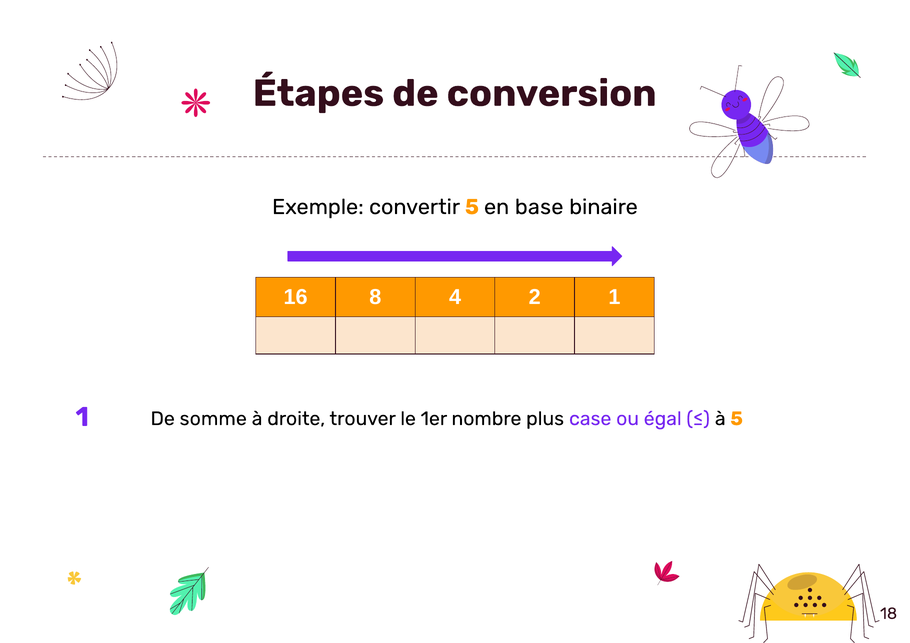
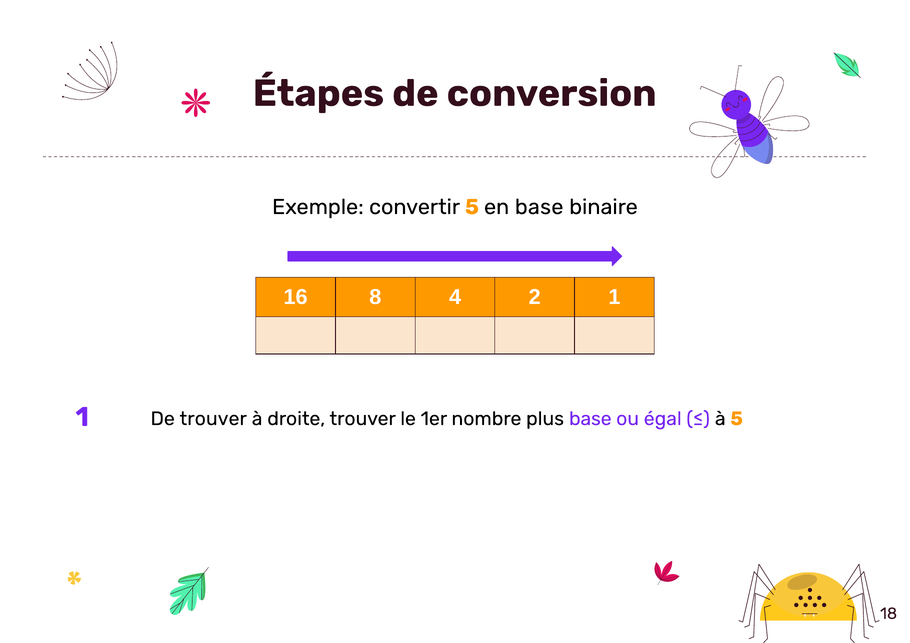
De somme: somme -> trouver
plus case: case -> base
